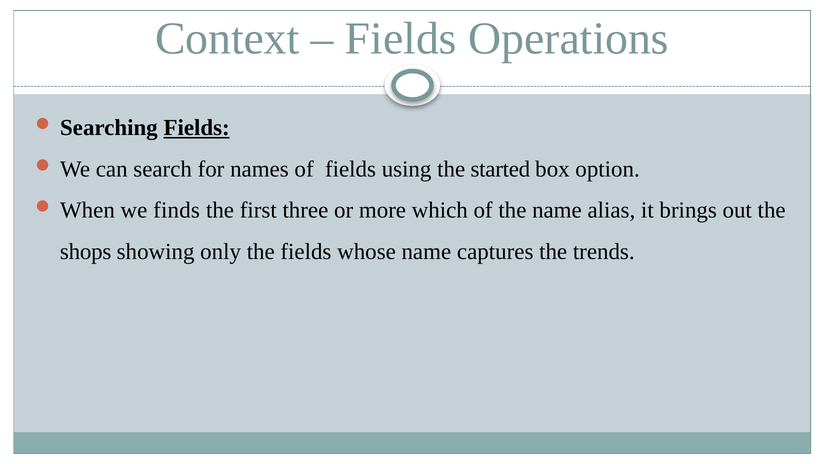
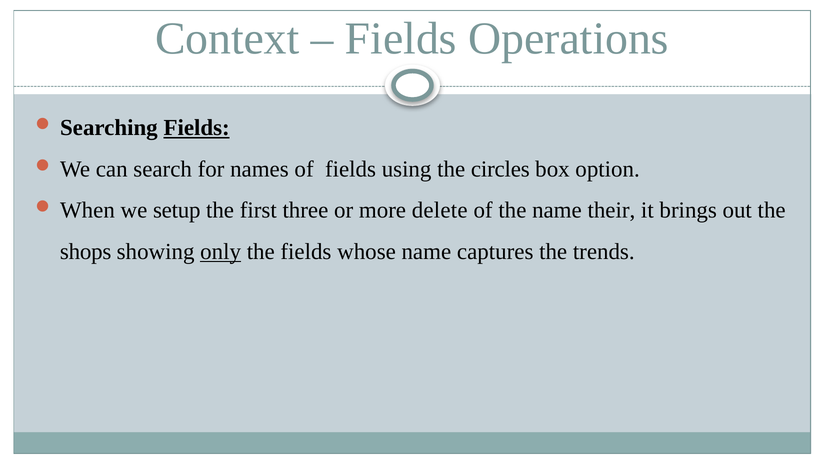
started: started -> circles
finds: finds -> setup
which: which -> delete
alias: alias -> their
only underline: none -> present
